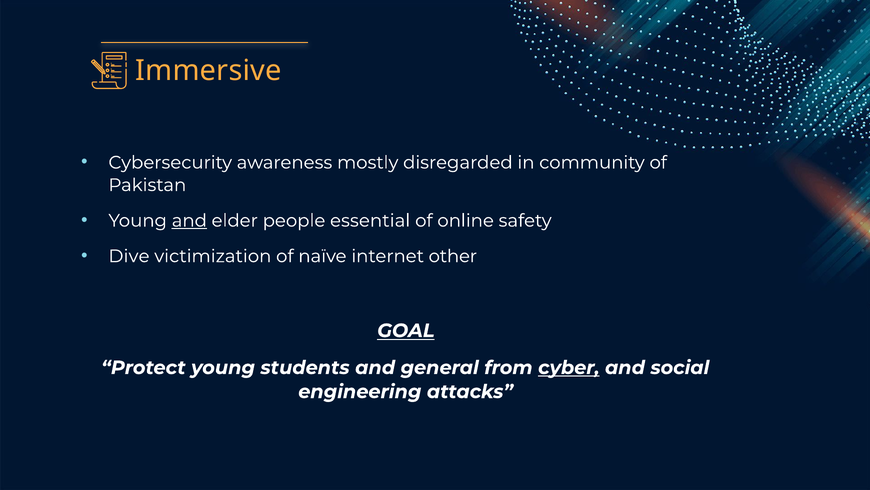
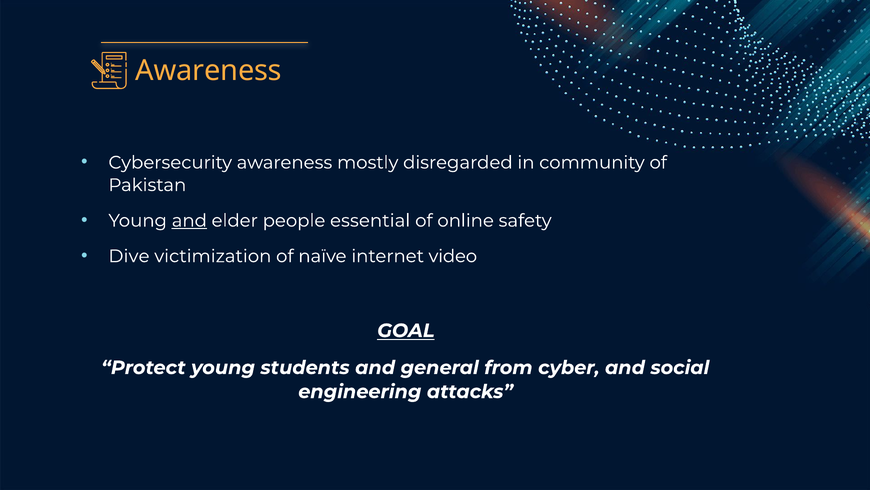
Immersive at (208, 70): Immersive -> Awareness
other: other -> video
cyber underline: present -> none
